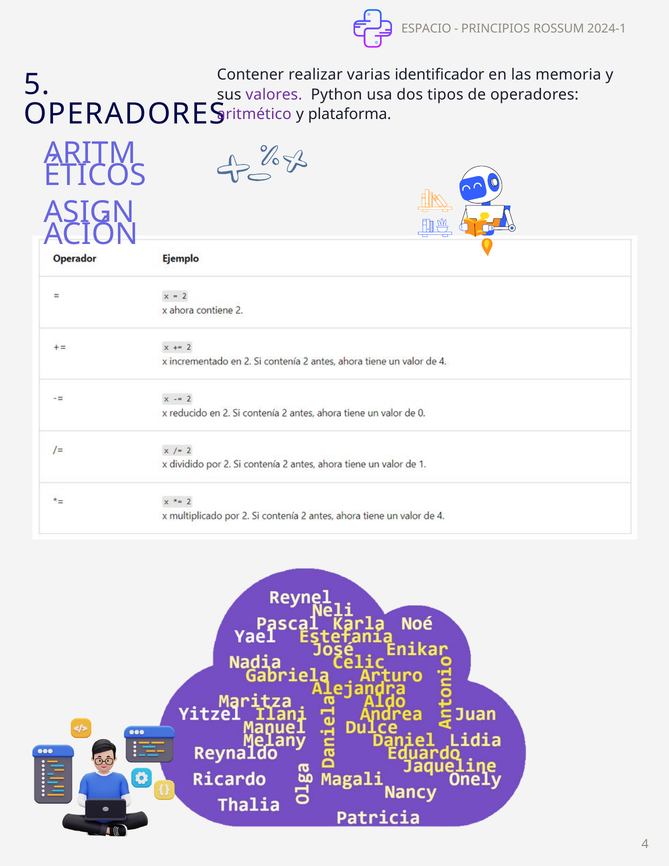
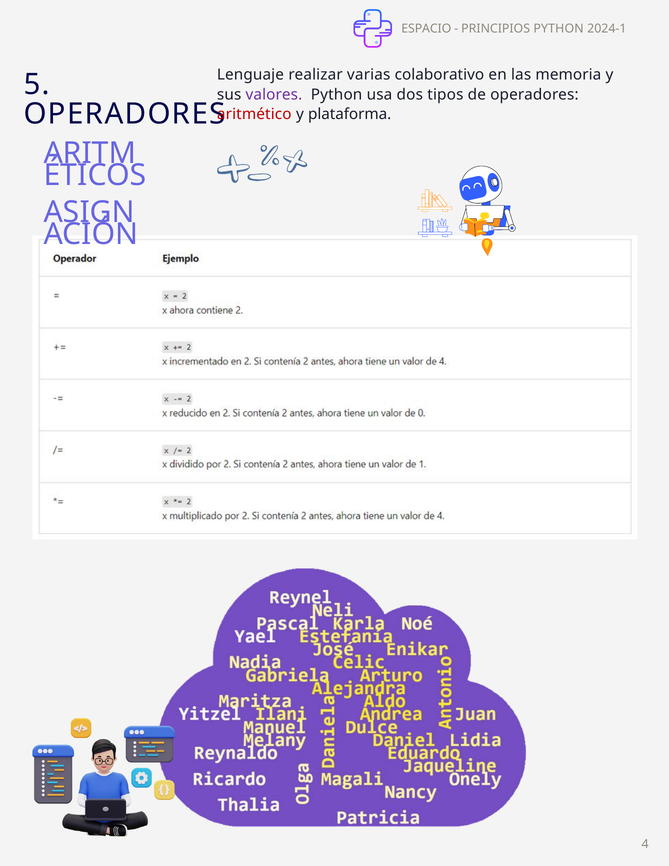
PRINCIPIOS ROSSUM: ROSSUM -> PYTHON
Contener: Contener -> Lenguaje
identificador: identificador -> colaborativo
aritmético colour: purple -> red
